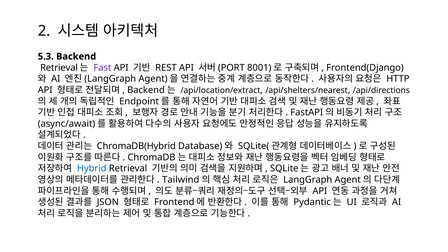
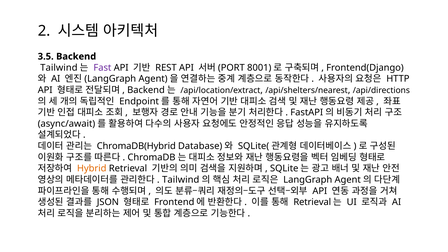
5.3: 5.3 -> 3.5
Retrieval at (59, 68): Retrieval -> Tailwind
Hybrid colour: blue -> orange
Pydantic at (312, 202): Pydantic -> Retrieval
